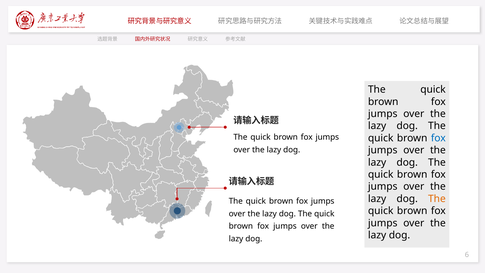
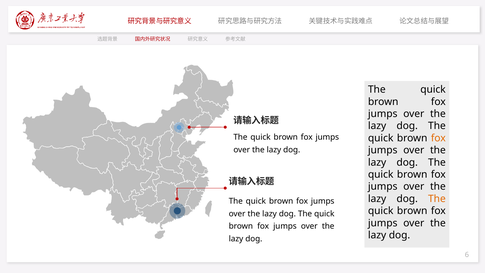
fox at (438, 138) colour: blue -> orange
